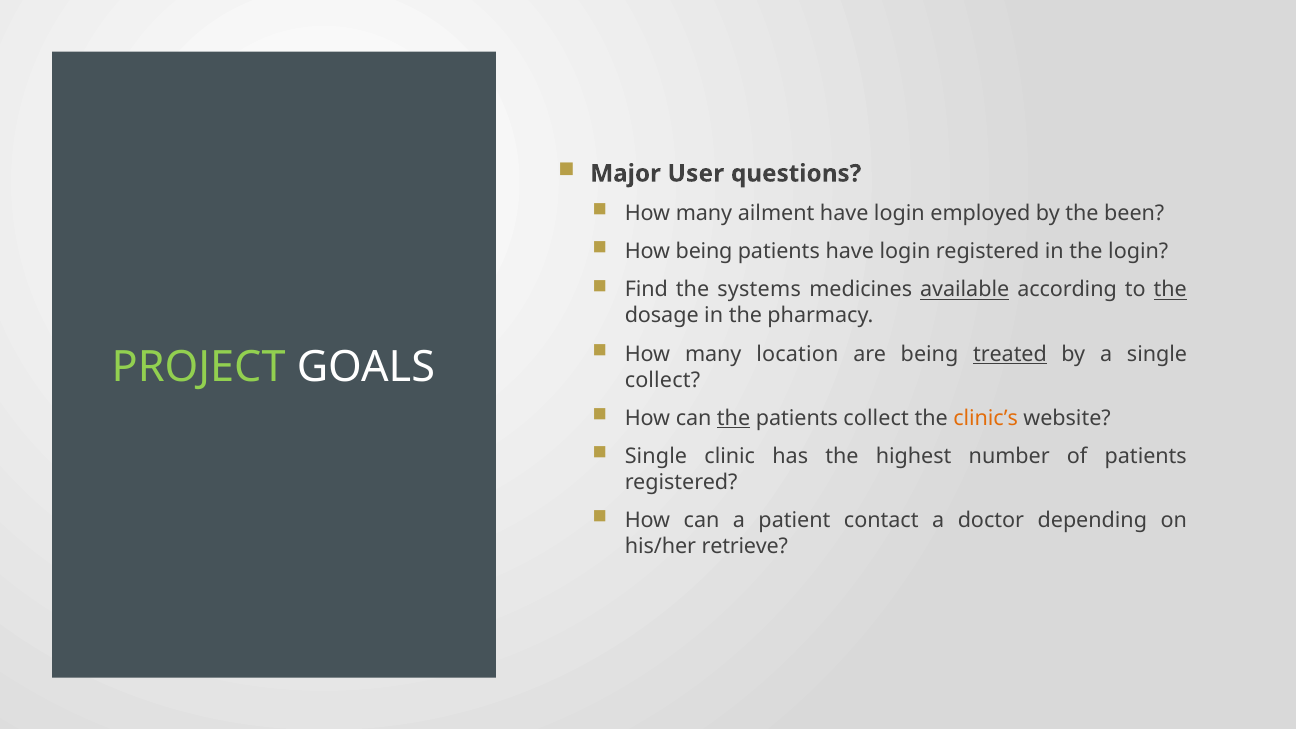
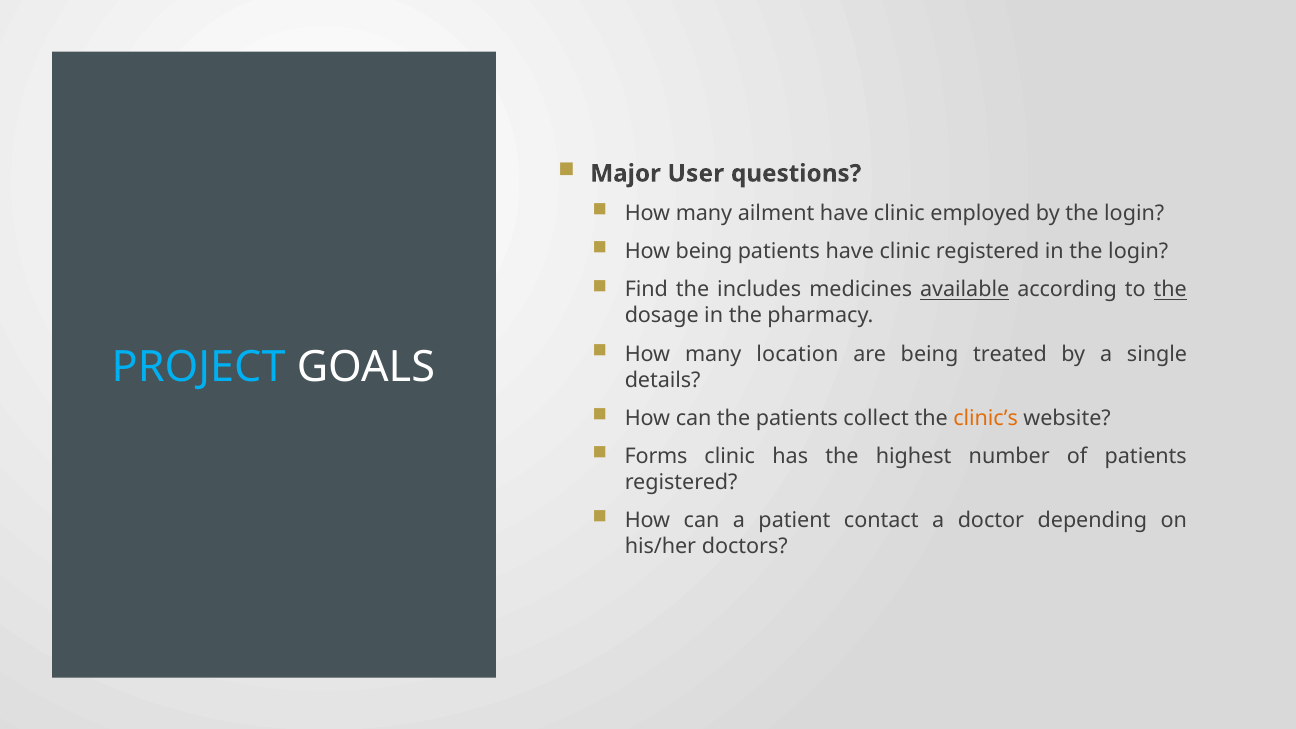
login at (899, 213): login -> clinic
by the been: been -> login
patients have login: login -> clinic
systems: systems -> includes
treated underline: present -> none
PROJECT colour: light green -> light blue
collect at (662, 380): collect -> details
the at (734, 418) underline: present -> none
Single at (656, 457): Single -> Forms
retrieve: retrieve -> doctors
